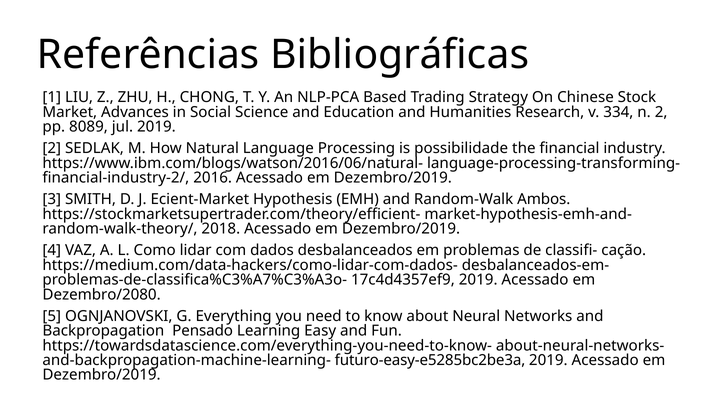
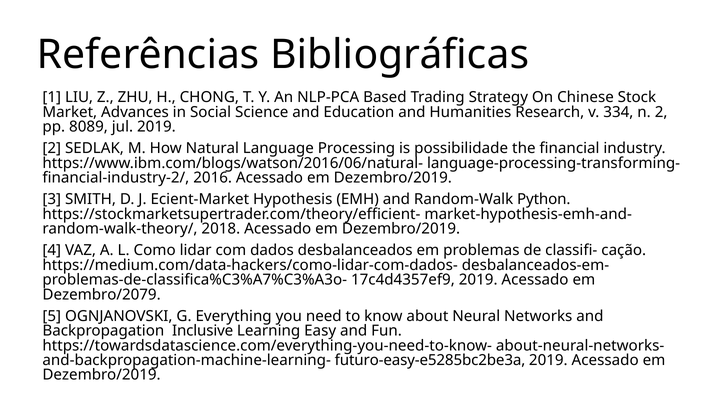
Ambos: Ambos -> Python
Dezembro/2080: Dezembro/2080 -> Dezembro/2079
Pensado: Pensado -> Inclusive
